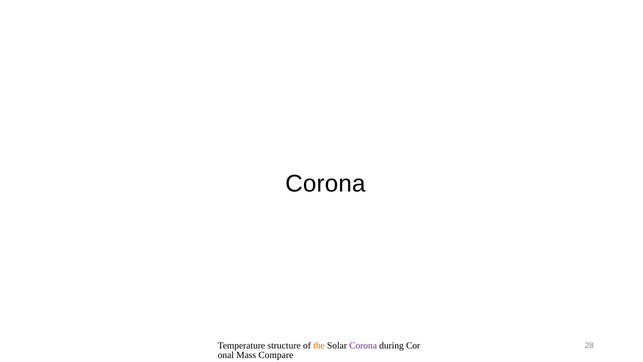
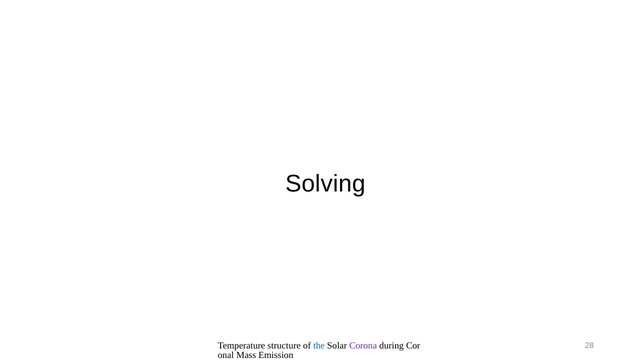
Corona at (325, 184): Corona -> Solving
the colour: orange -> blue
Compare: Compare -> Emission
